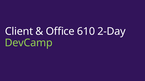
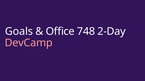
Client: Client -> Goals
610: 610 -> 748
DevCamp colour: light green -> pink
